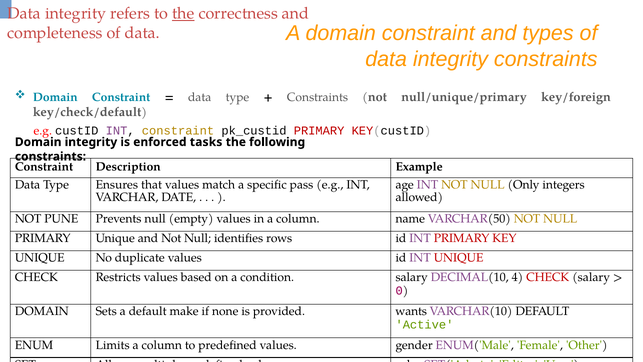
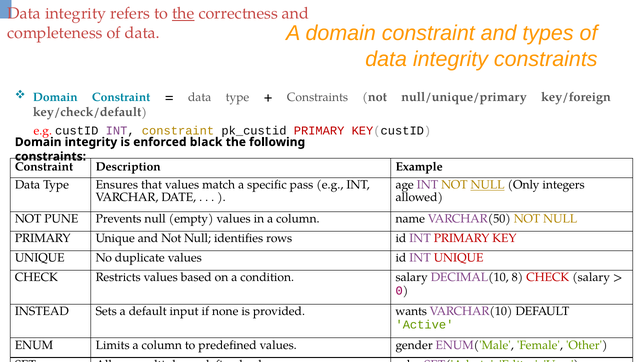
tasks: tasks -> black
NULL at (488, 185) underline: none -> present
4: 4 -> 8
DOMAIN at (42, 311): DOMAIN -> INSTEAD
make: make -> input
